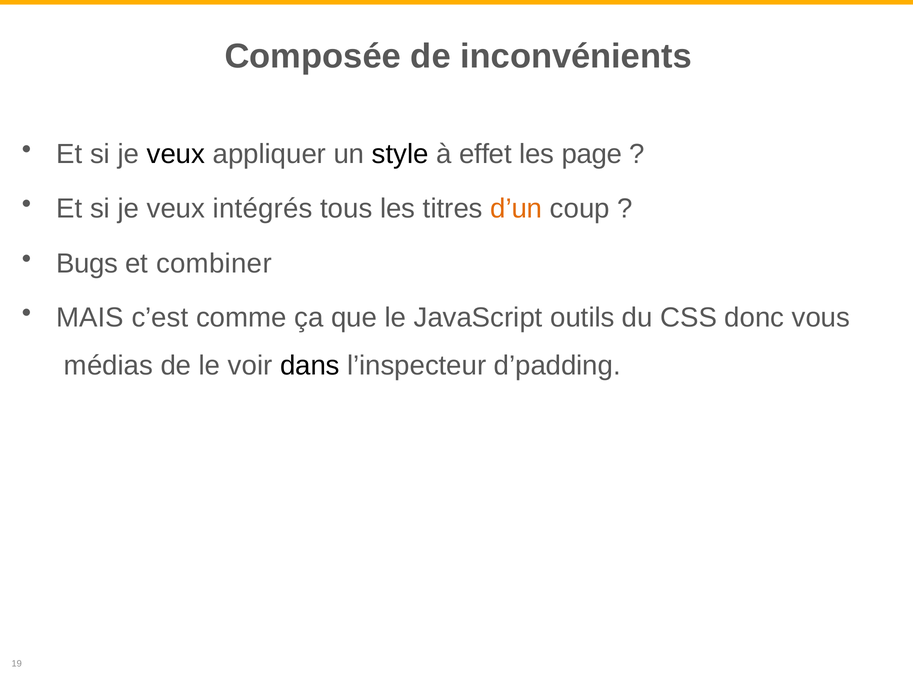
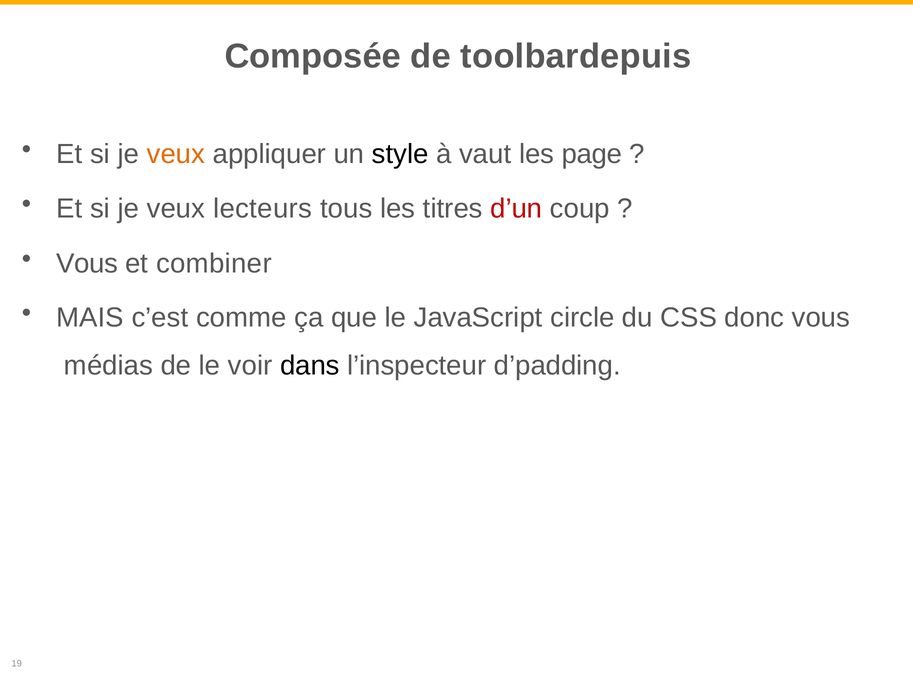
inconvénients: inconvénients -> toolbardepuis
veux at (176, 154) colour: black -> orange
effet: effet -> vaut
intégrés: intégrés -> lecteurs
d’un colour: orange -> red
Bugs at (87, 264): Bugs -> Vous
outils: outils -> circle
